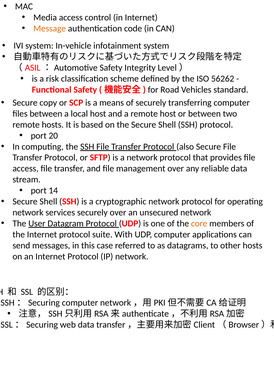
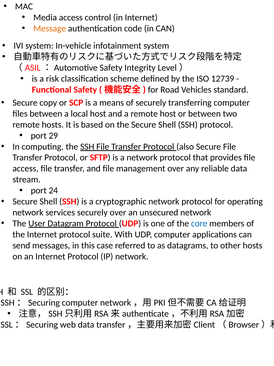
56262: 56262 -> 12739
20: 20 -> 29
14: 14 -> 24
core colour: orange -> blue
